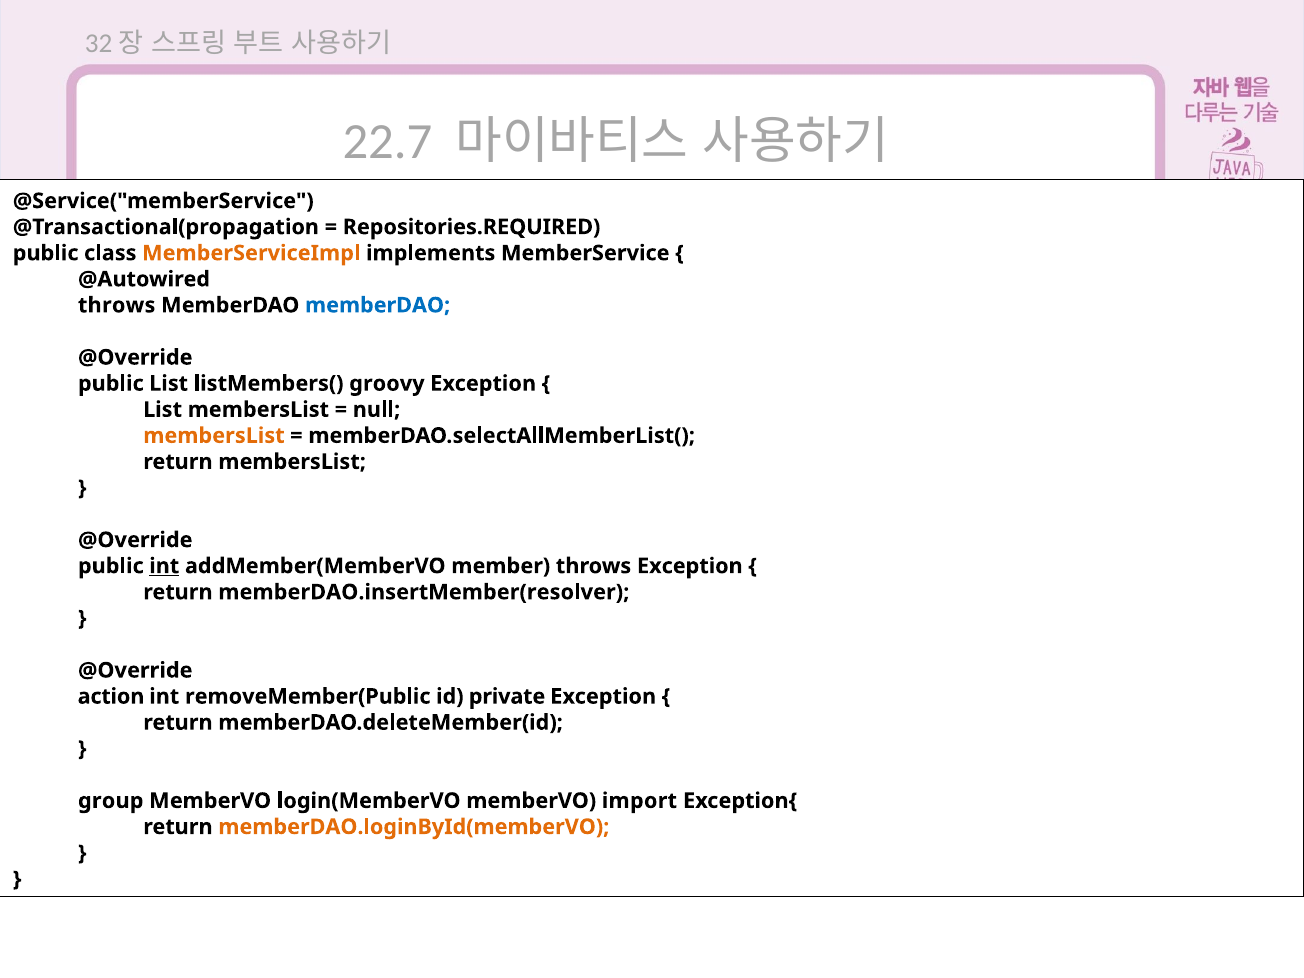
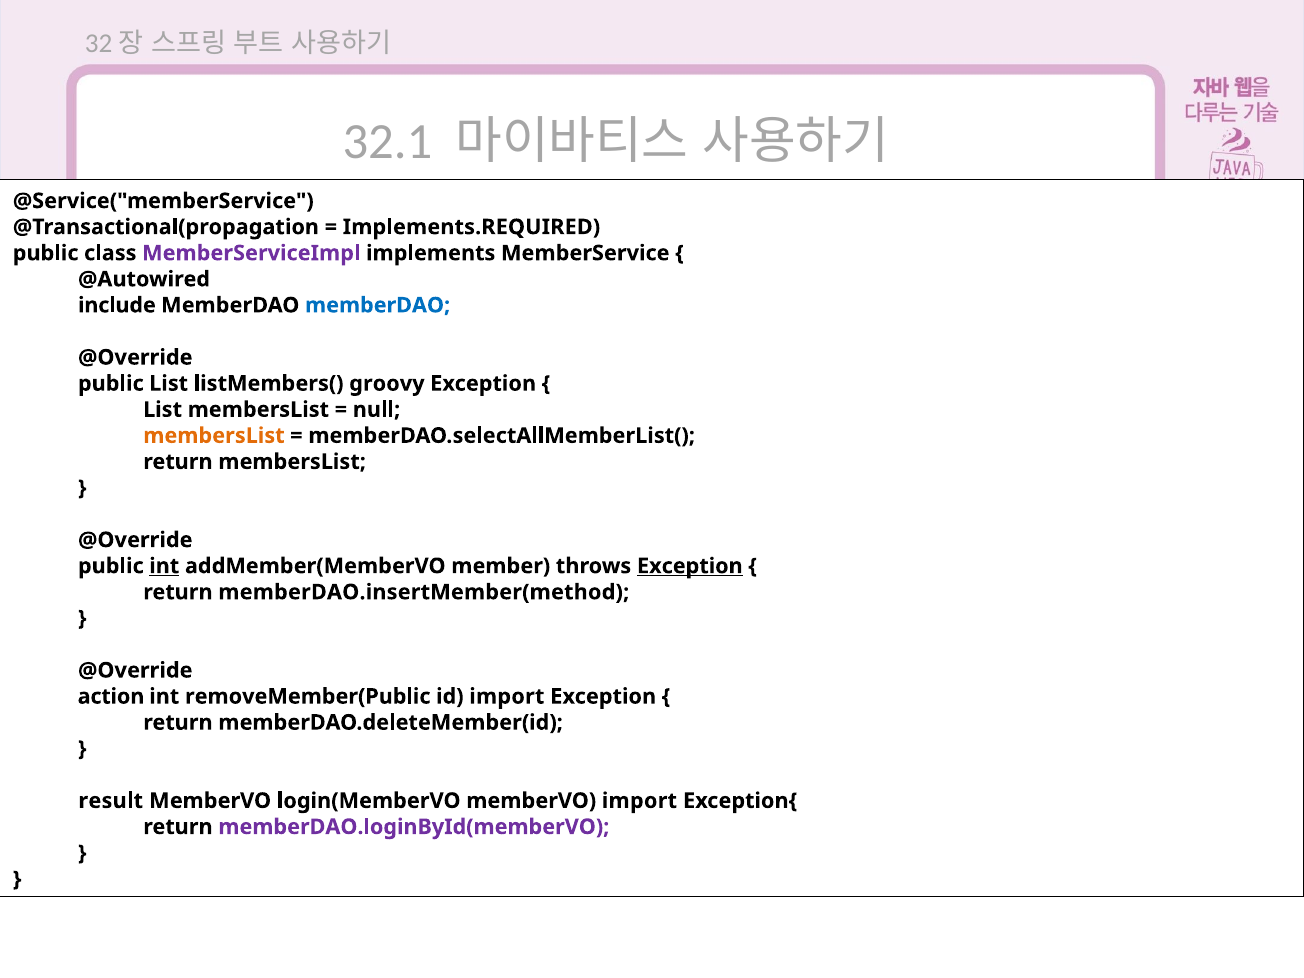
22.7: 22.7 -> 32.1
Repositories.REQUIRED: Repositories.REQUIRED -> Implements.REQUIRED
MemberServiceImpl colour: orange -> purple
throws at (117, 305): throws -> include
Exception at (690, 566) underline: none -> present
memberDAO.insertMember(resolver: memberDAO.insertMember(resolver -> memberDAO.insertMember(method
id private: private -> import
group: group -> result
memberDAO.loginById(memberVO colour: orange -> purple
